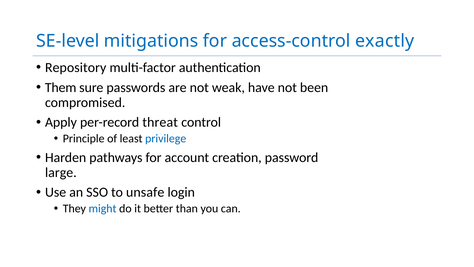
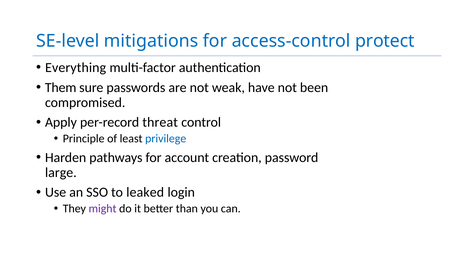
exactly: exactly -> protect
Repository: Repository -> Everything
unsafe: unsafe -> leaked
might colour: blue -> purple
